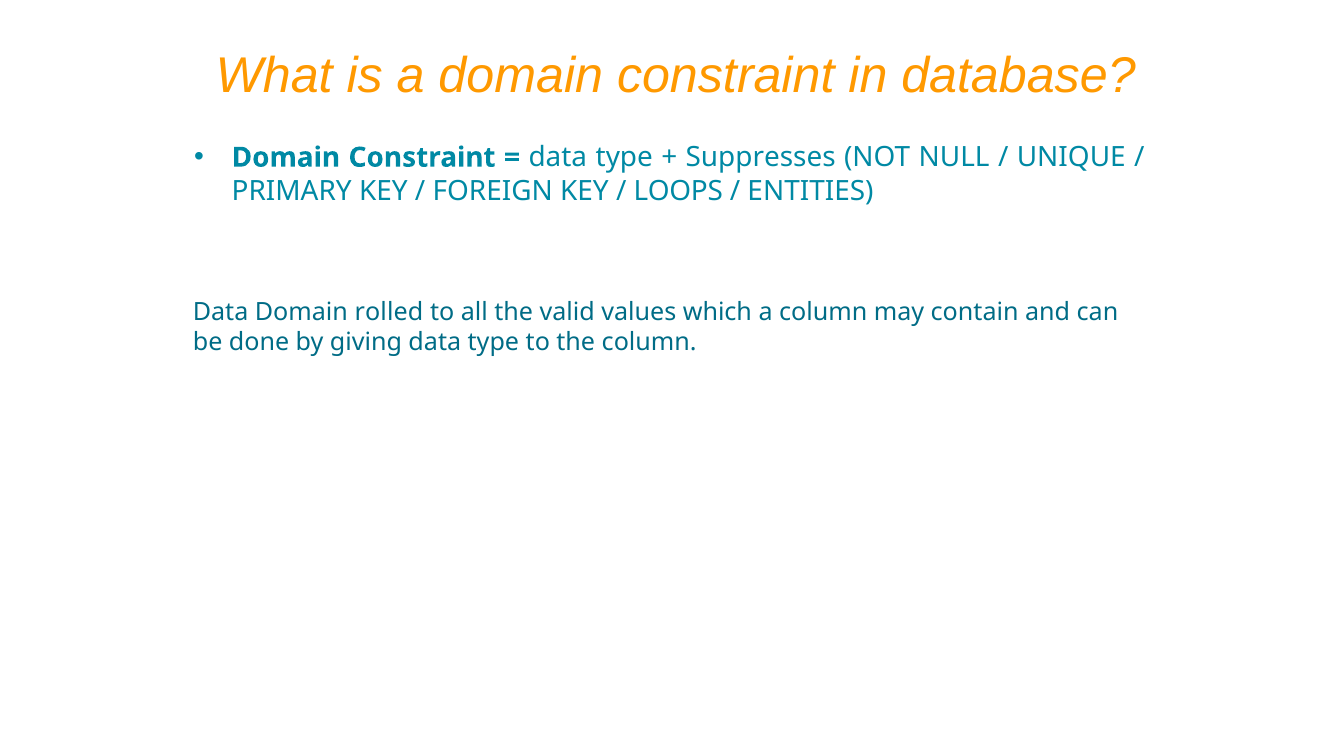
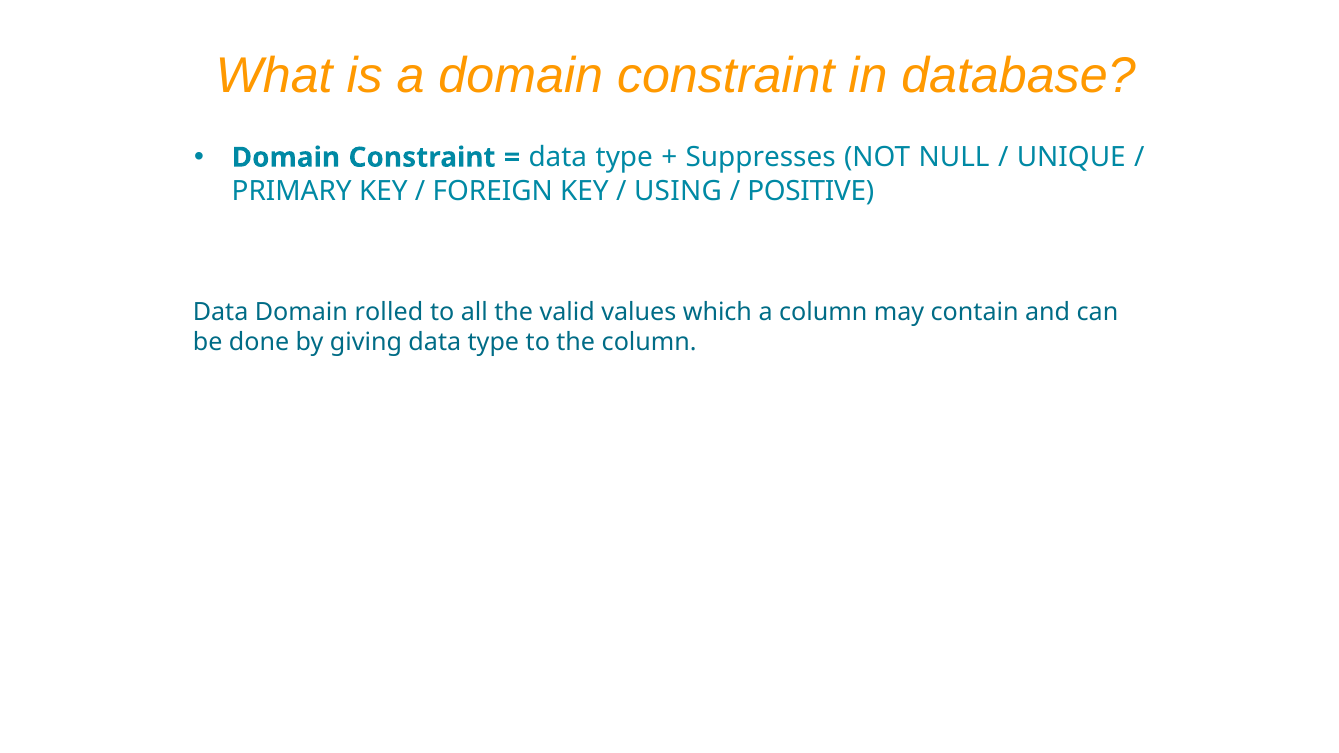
LOOPS: LOOPS -> USING
ENTITIES: ENTITIES -> POSITIVE
